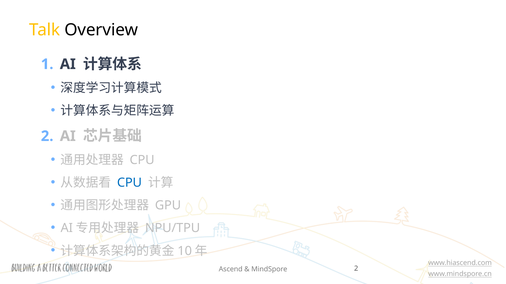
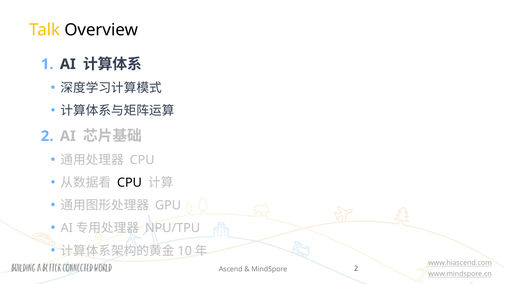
CPU at (129, 183) colour: blue -> black
